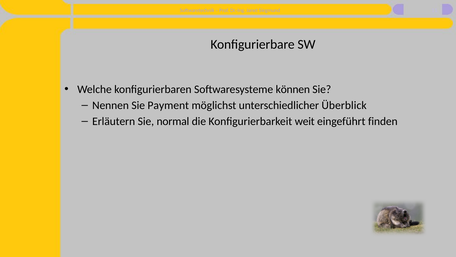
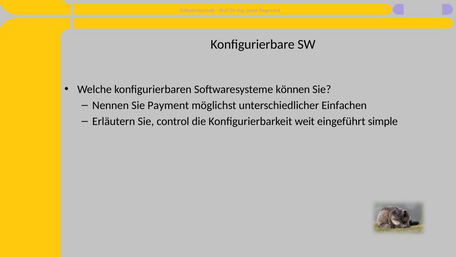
Überblick: Überblick -> Einfachen
normal: normal -> control
finden: finden -> simple
